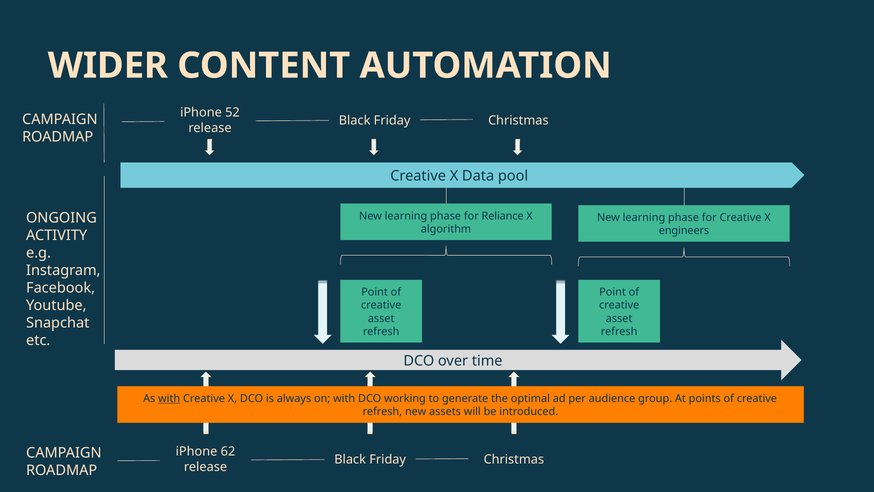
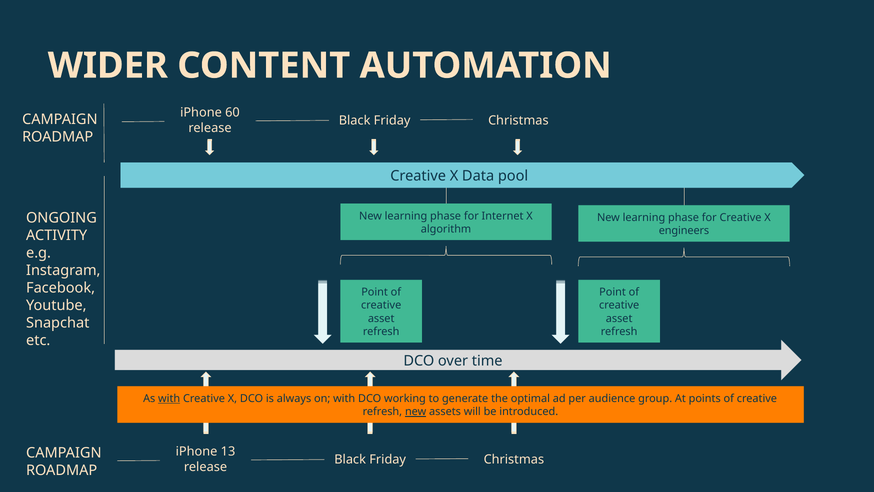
52: 52 -> 60
Reliance: Reliance -> Internet
new at (416, 412) underline: none -> present
62: 62 -> 13
